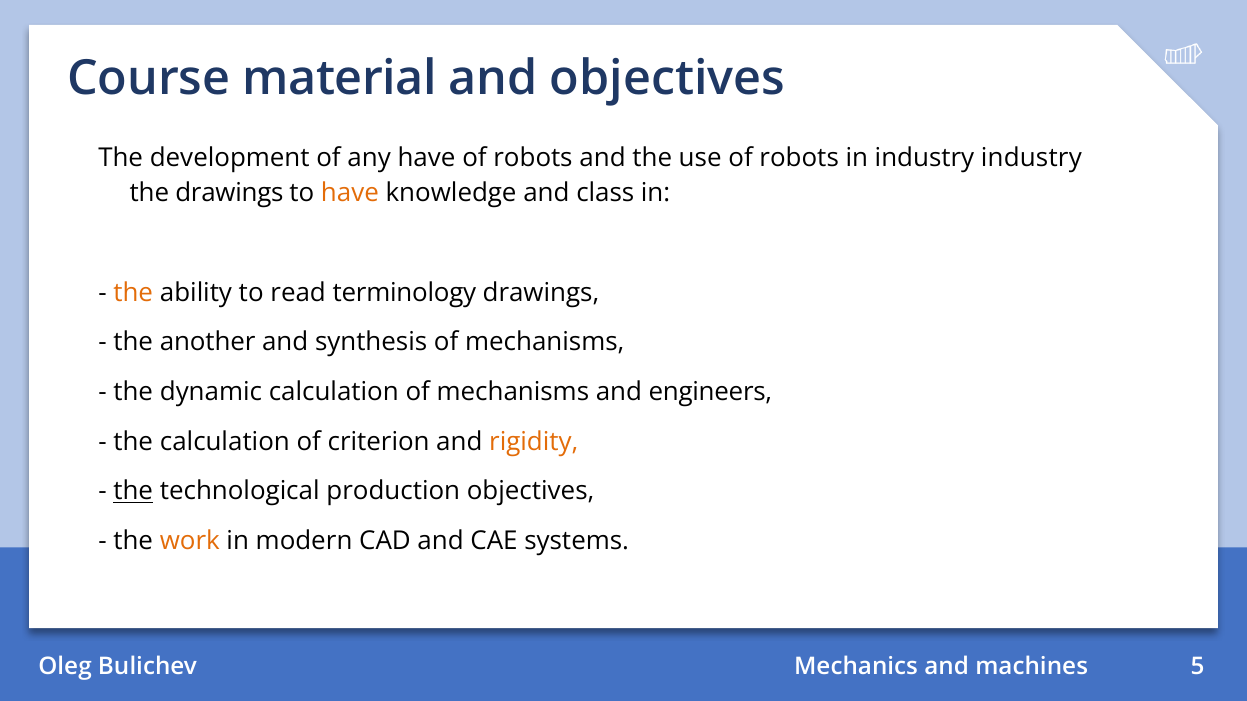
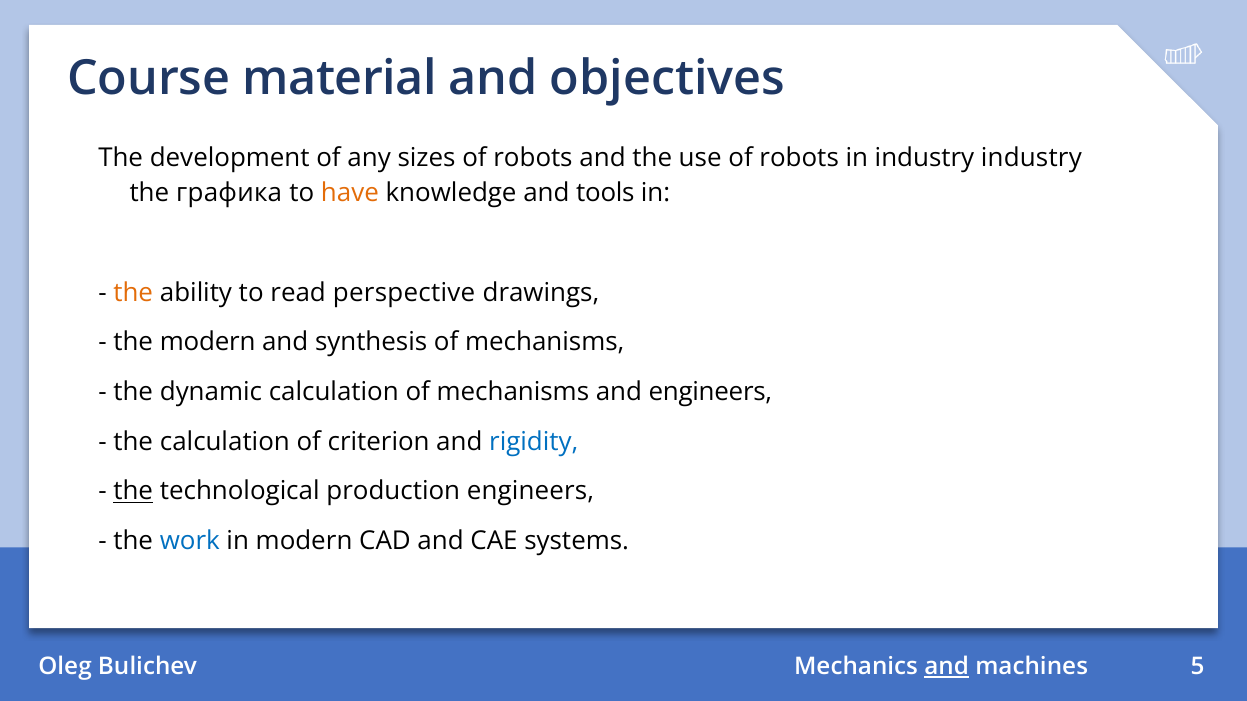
any have: have -> sizes
the drawings: drawings -> графика
class: class -> tools
terminology: terminology -> perspective
the another: another -> modern
rigidity colour: orange -> blue
production objectives: objectives -> engineers
work colour: orange -> blue
and at (947, 667) underline: none -> present
